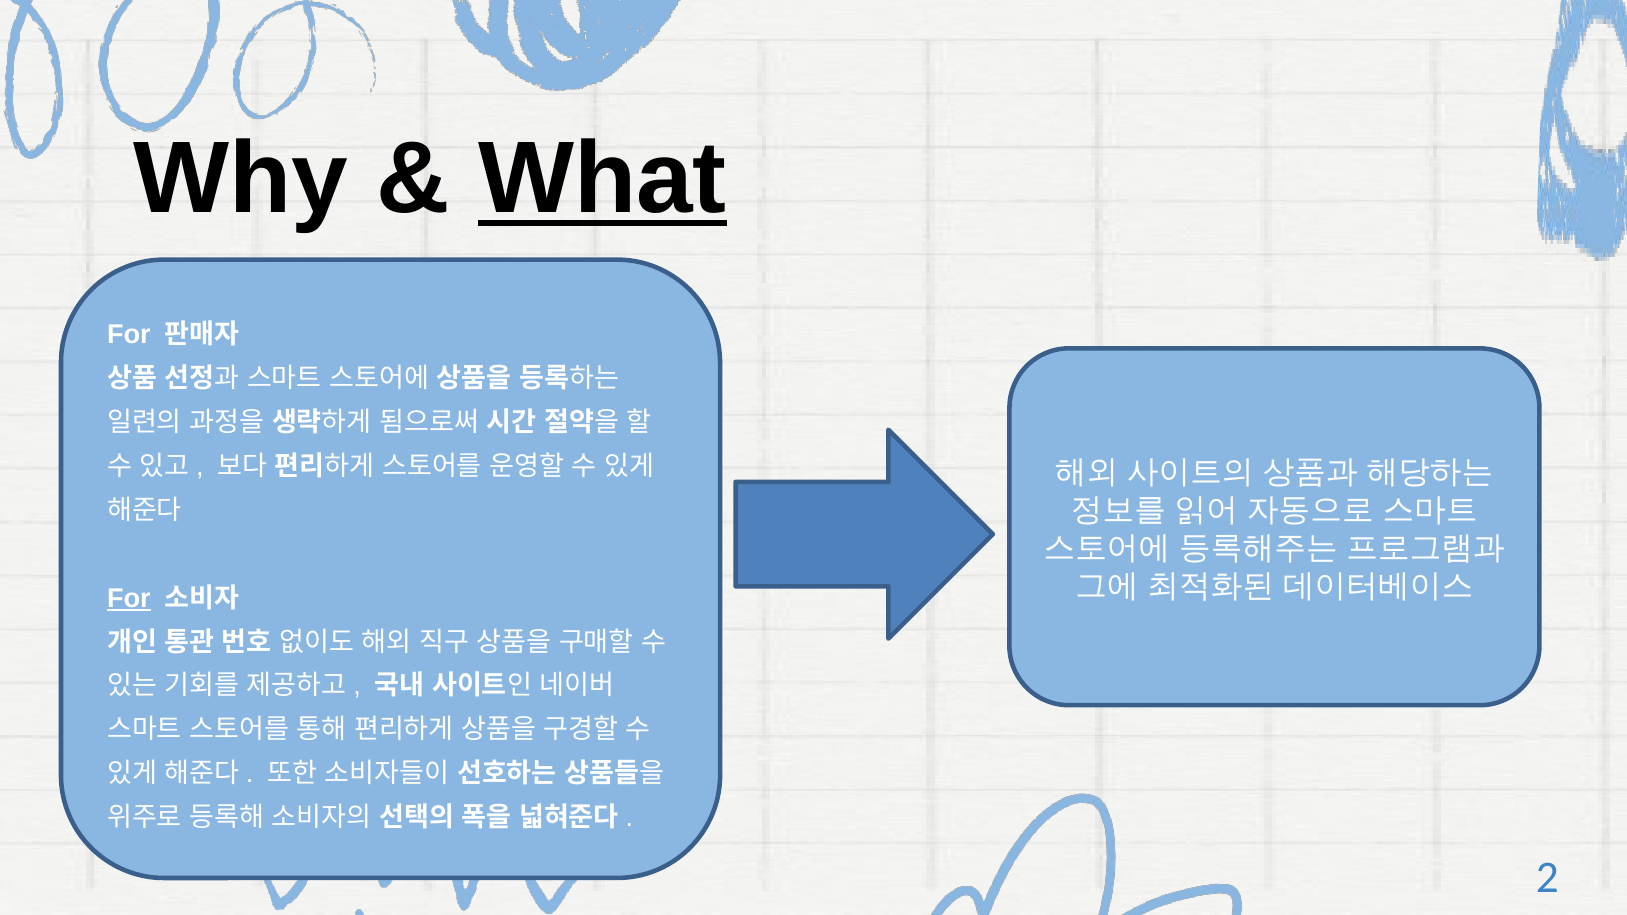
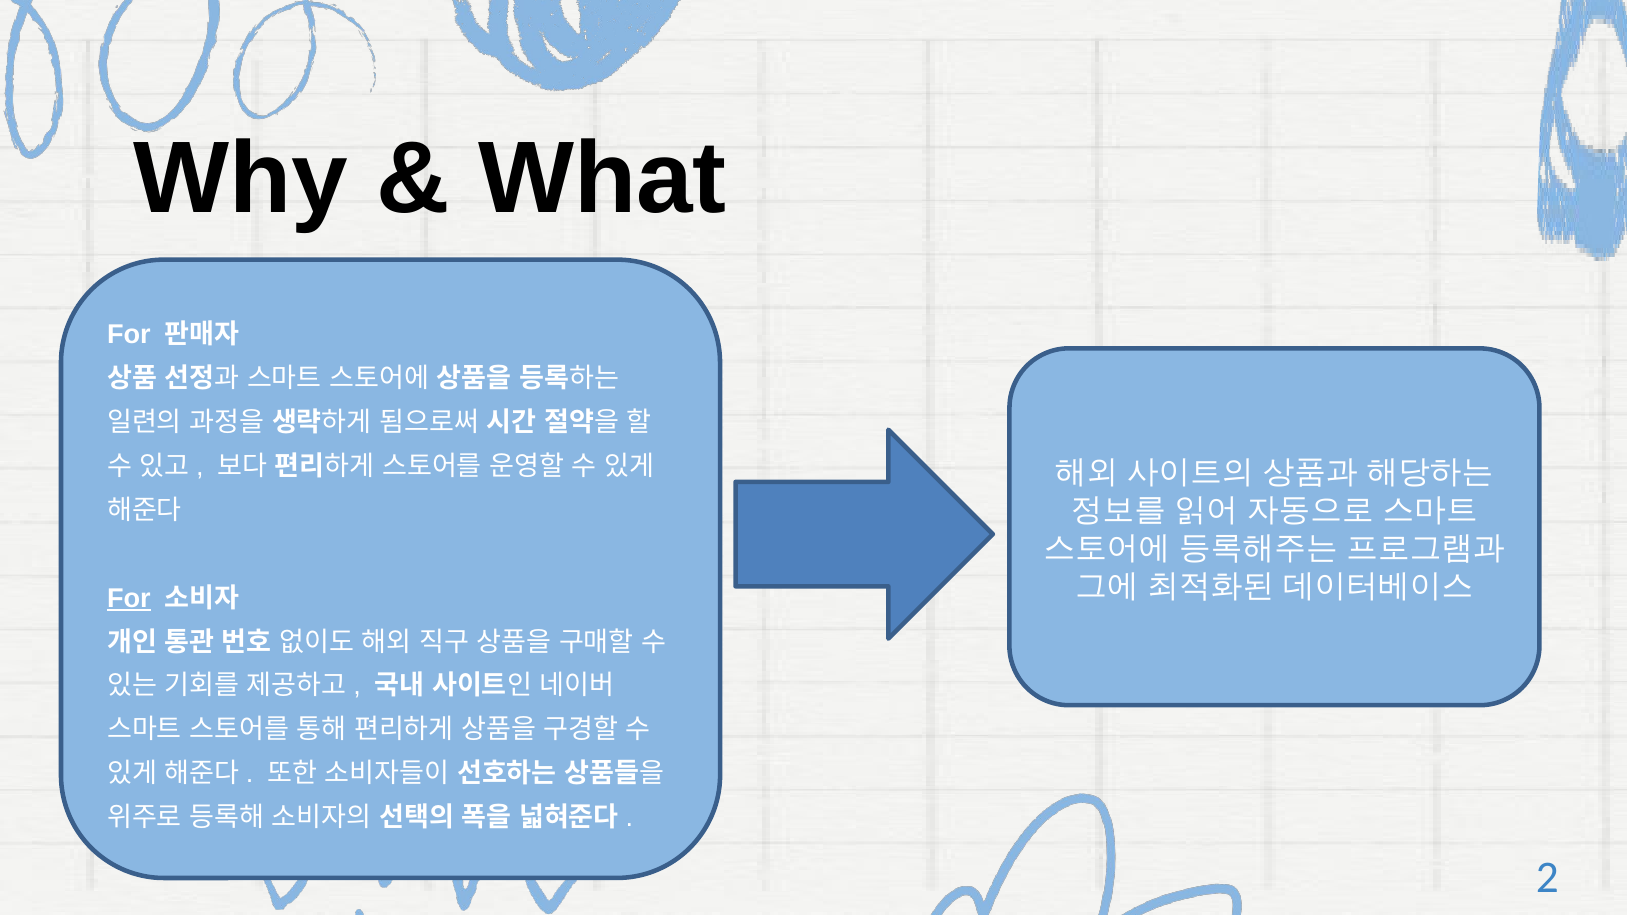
What underline: present -> none
